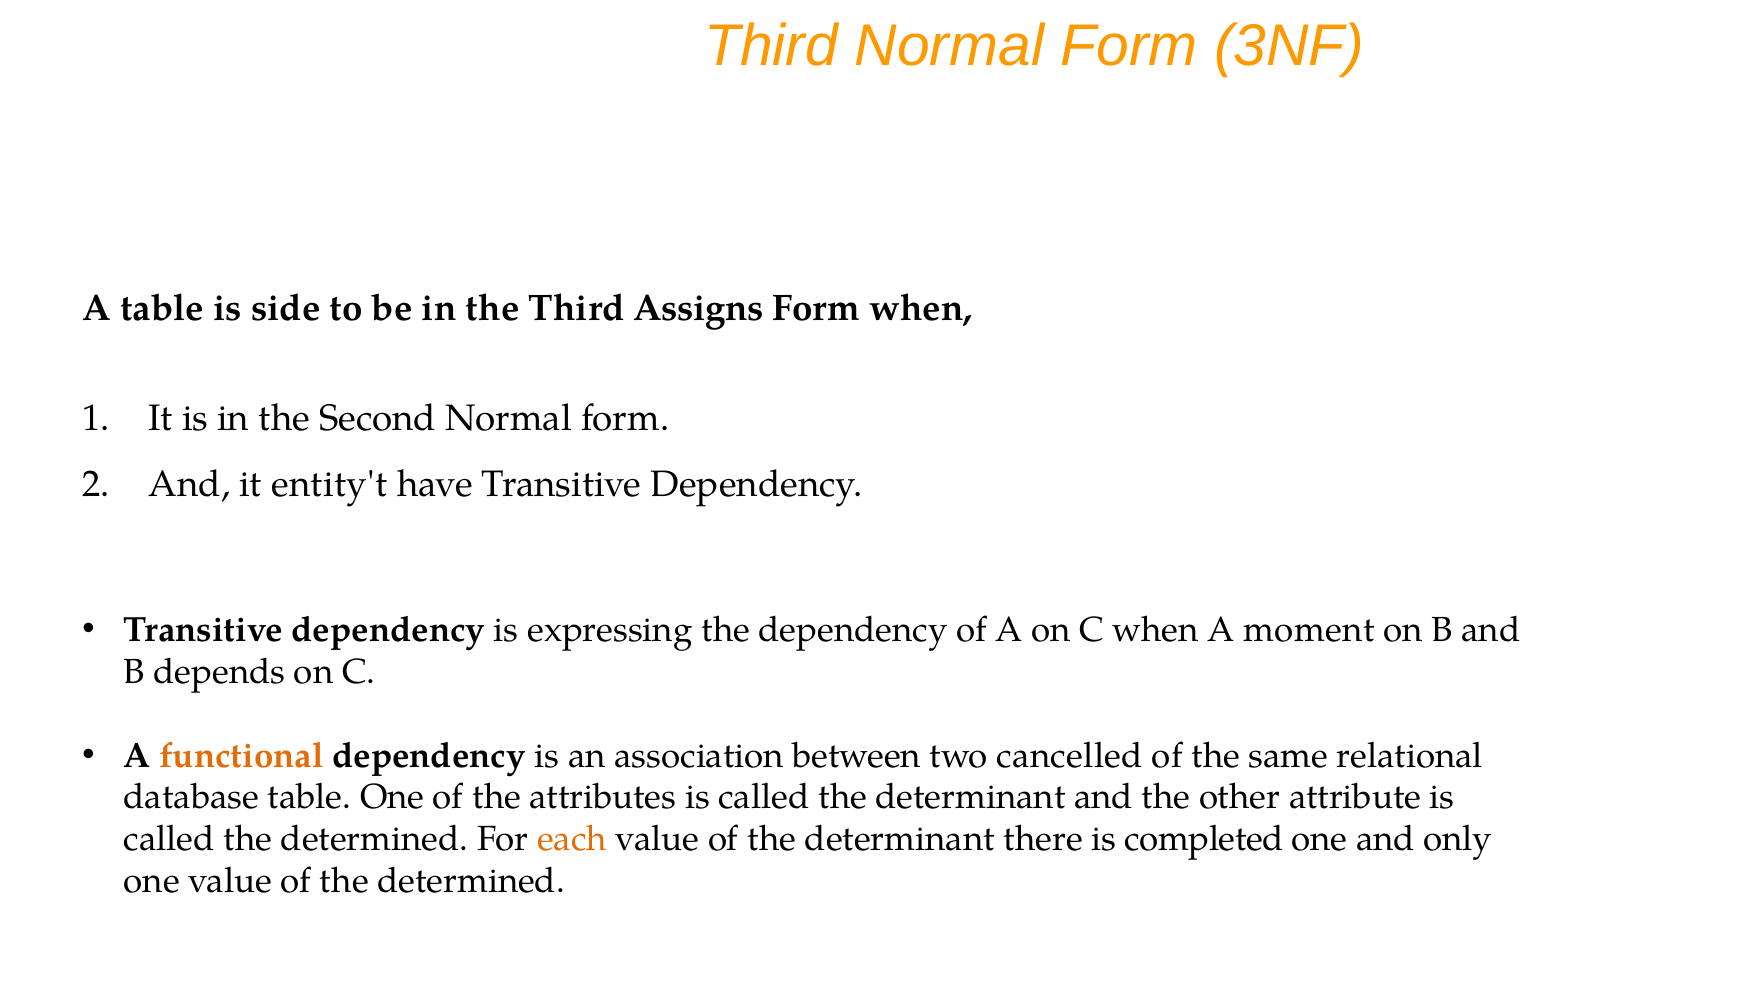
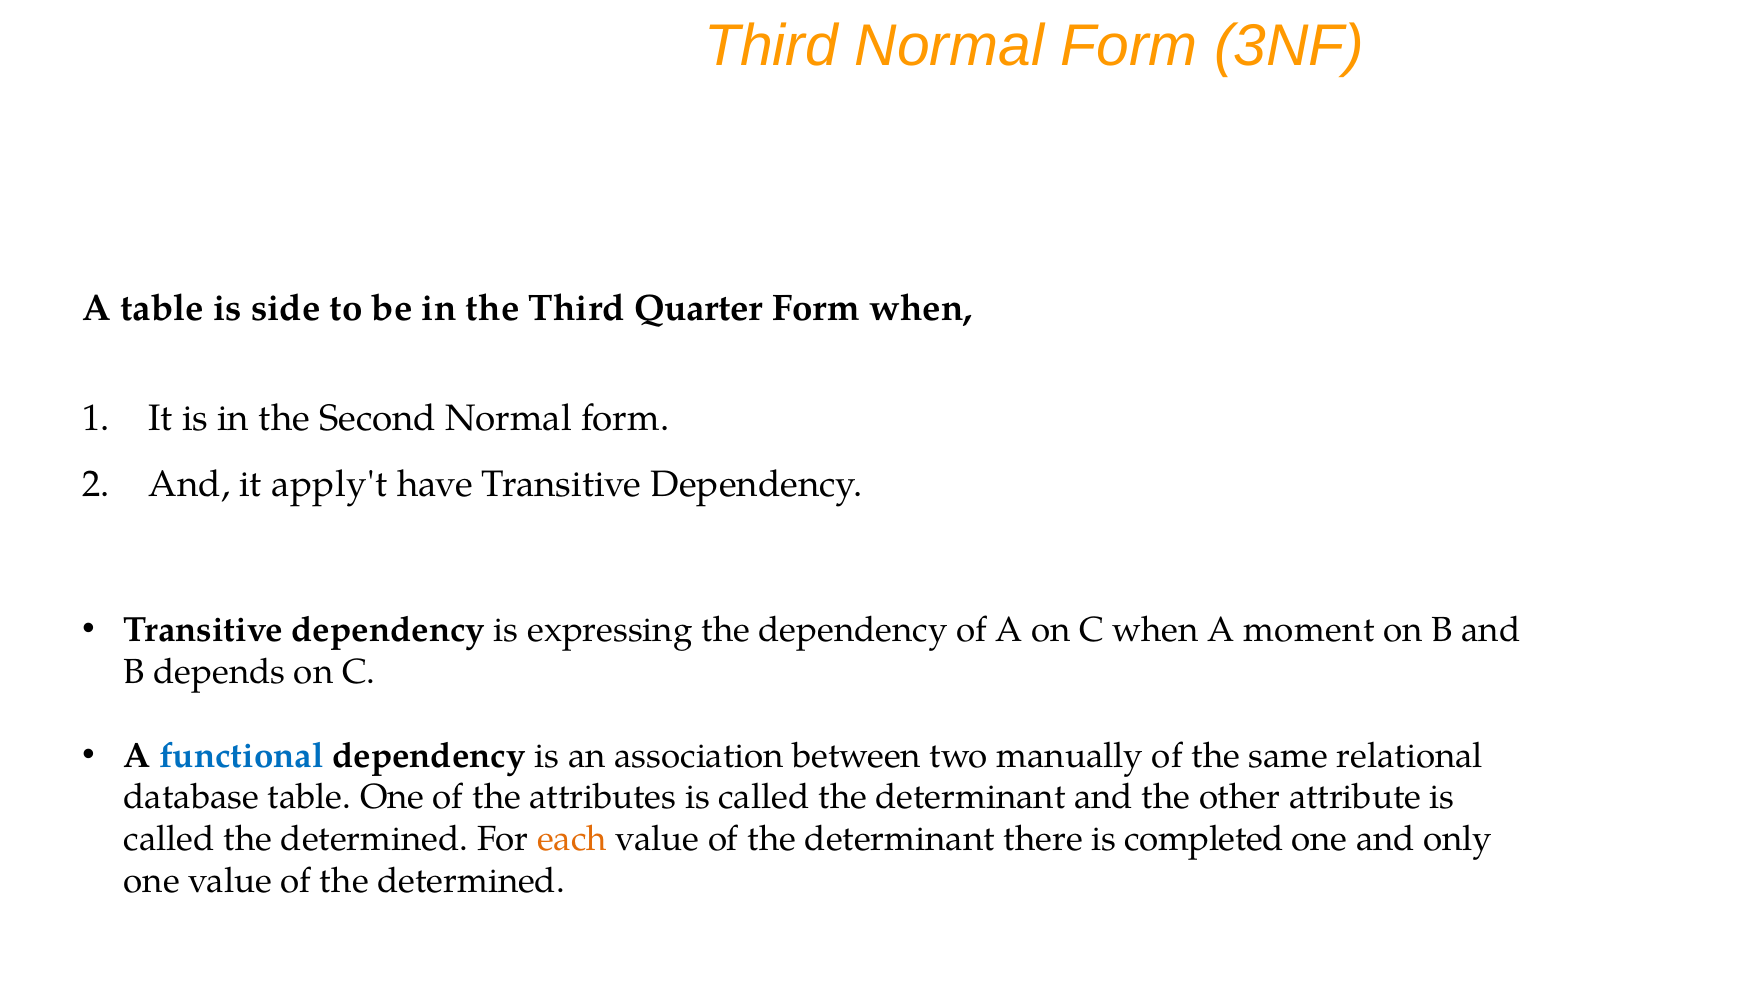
Assigns: Assigns -> Quarter
entity't: entity't -> apply't
functional colour: orange -> blue
cancelled: cancelled -> manually
